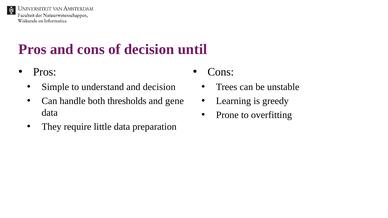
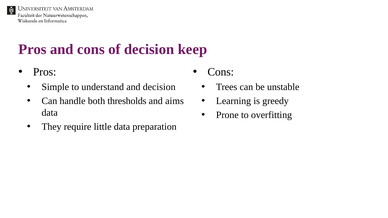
until: until -> keep
gene: gene -> aims
